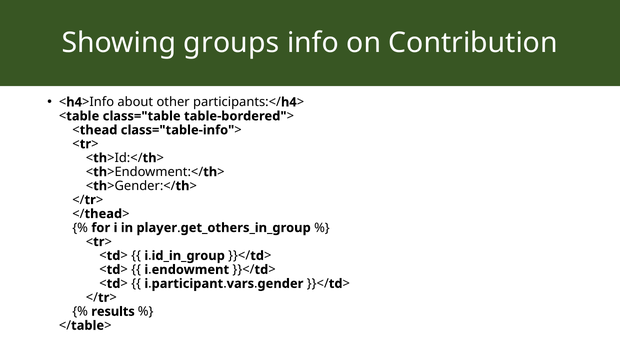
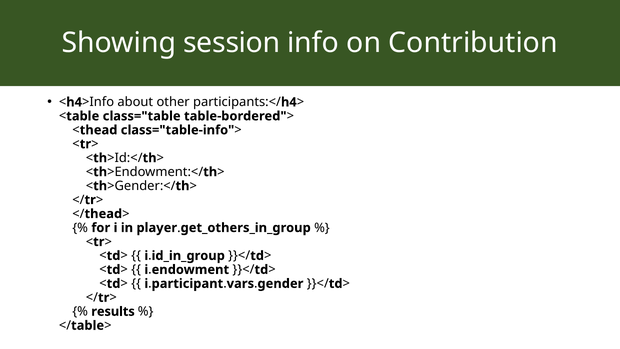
groups: groups -> session
